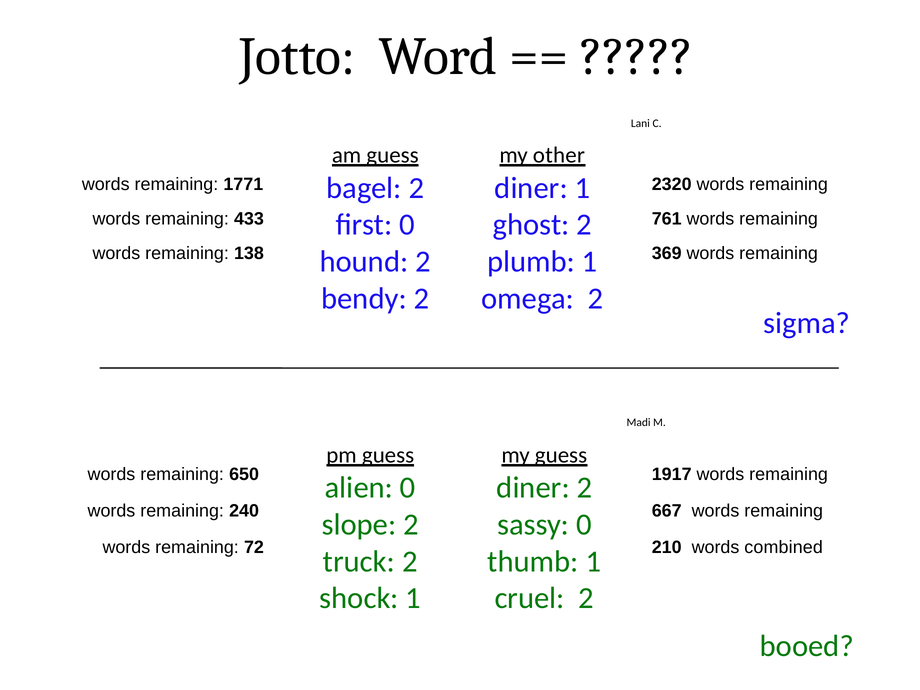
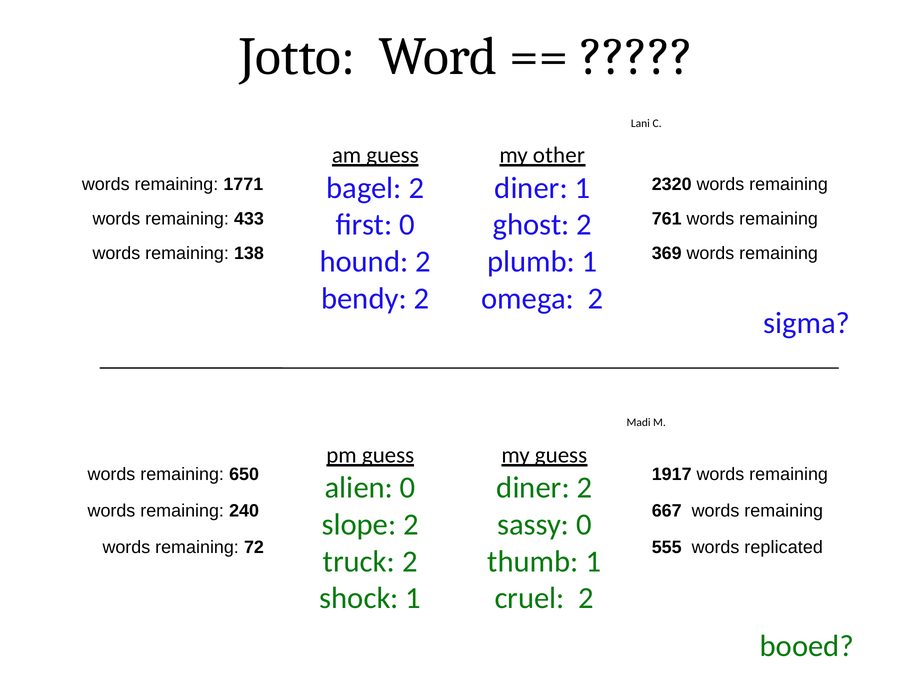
210: 210 -> 555
combined: combined -> replicated
